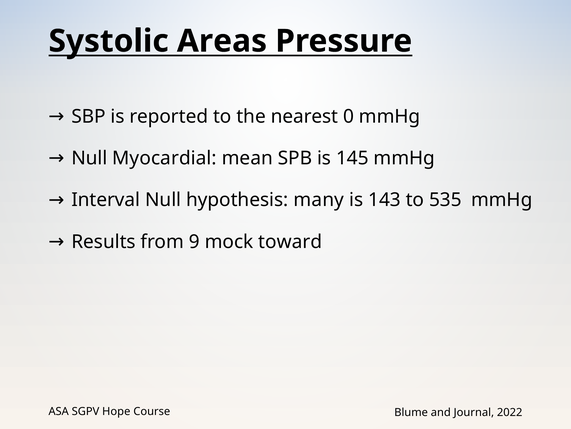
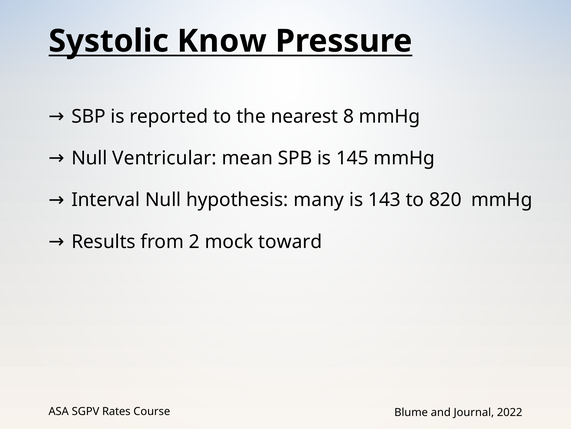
Areas: Areas -> Know
0: 0 -> 8
Myocardial: Myocardial -> Ventricular
535: 535 -> 820
9: 9 -> 2
Hope: Hope -> Rates
